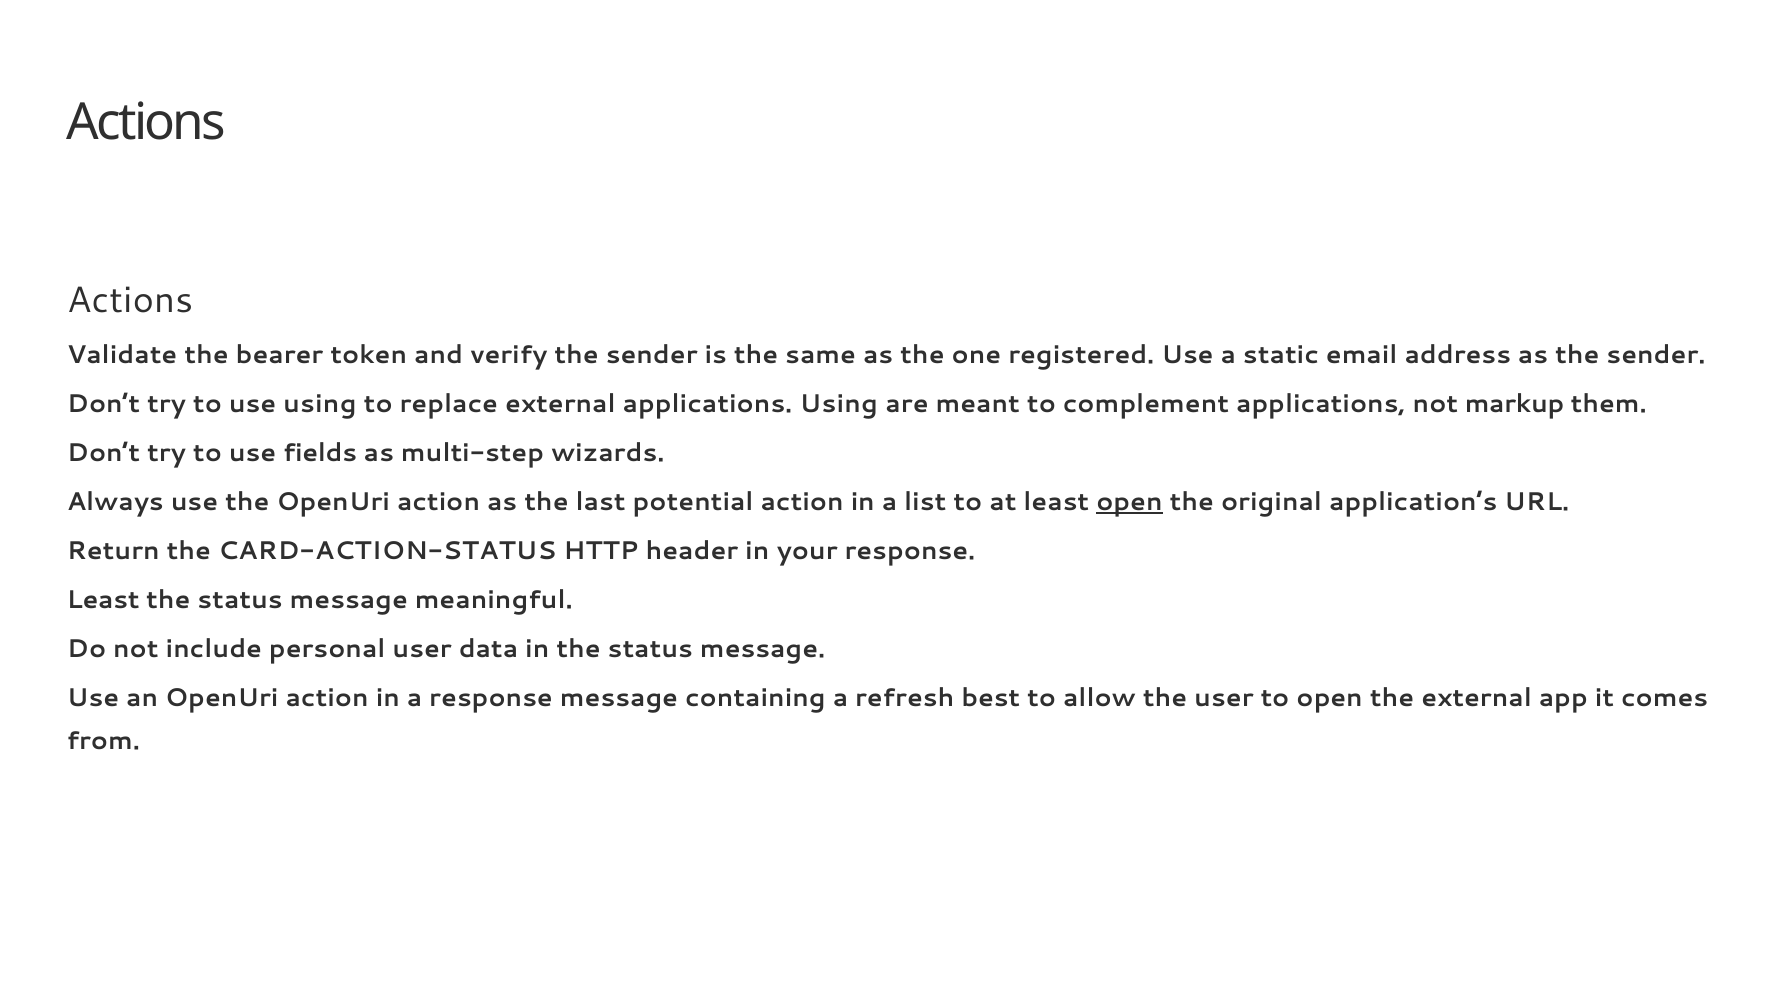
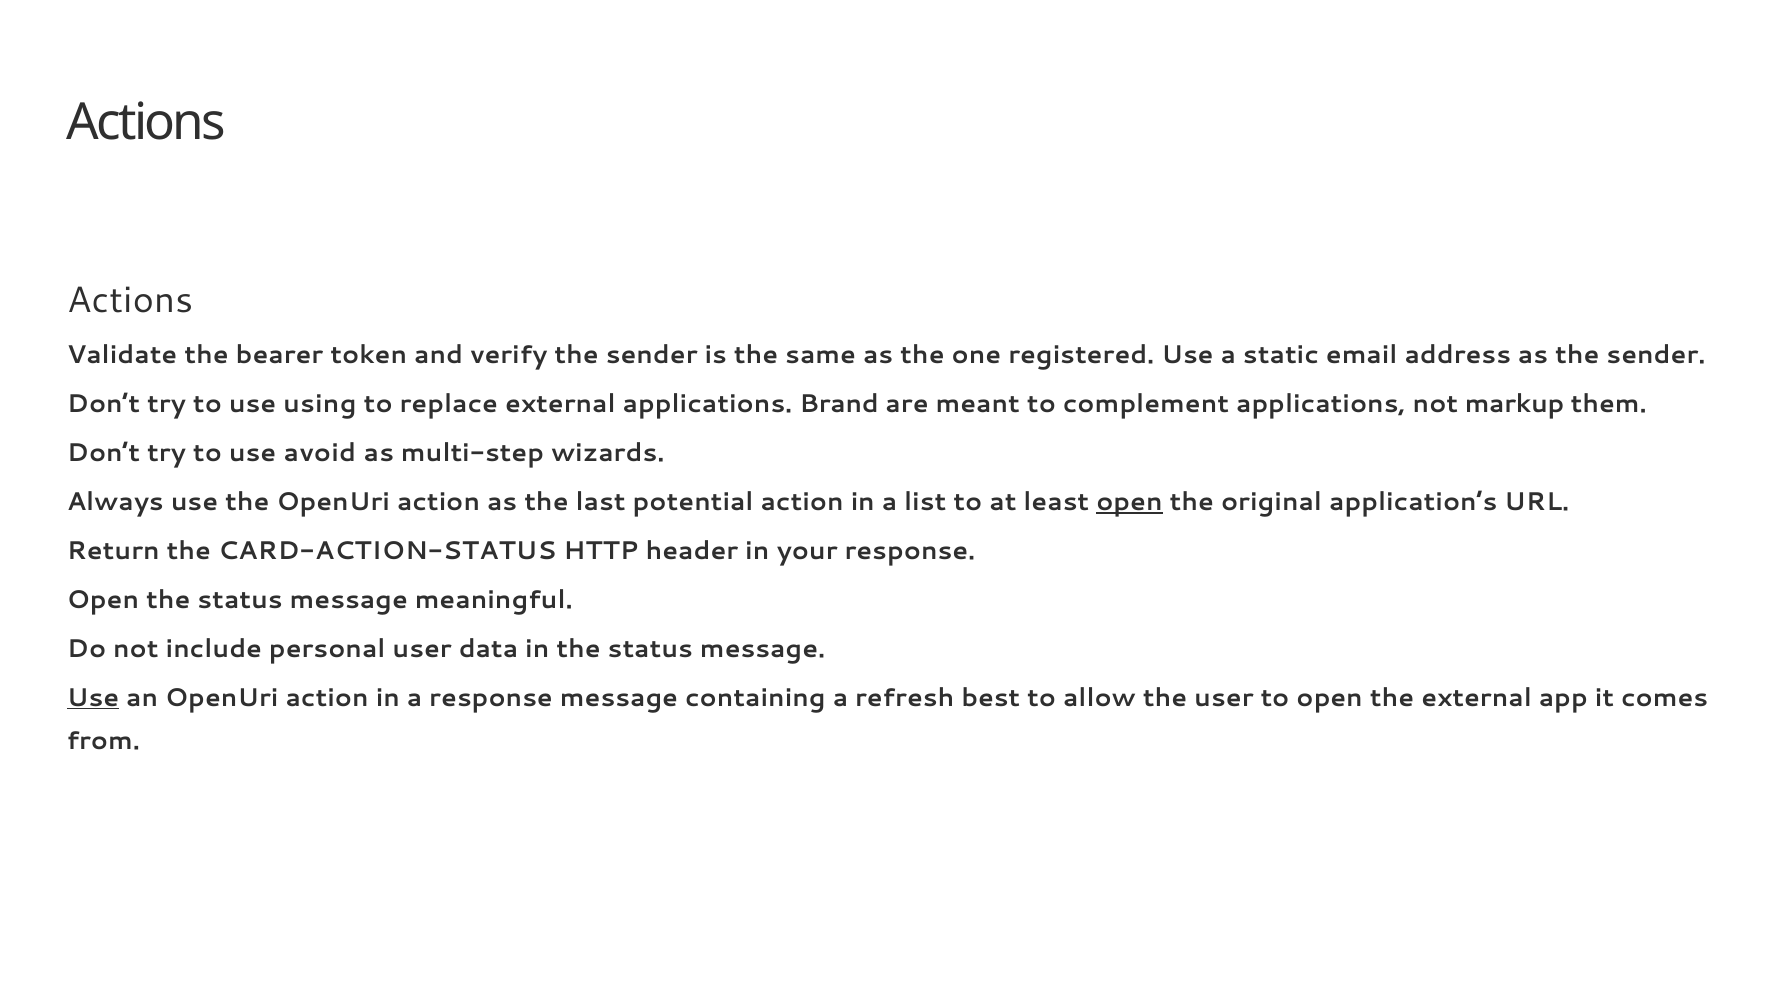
applications Using: Using -> Brand
fields: fields -> avoid
Least at (103, 600): Least -> Open
Use at (93, 698) underline: none -> present
